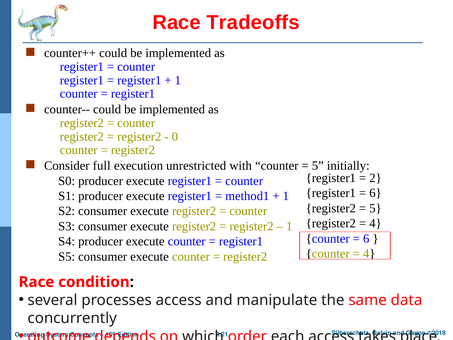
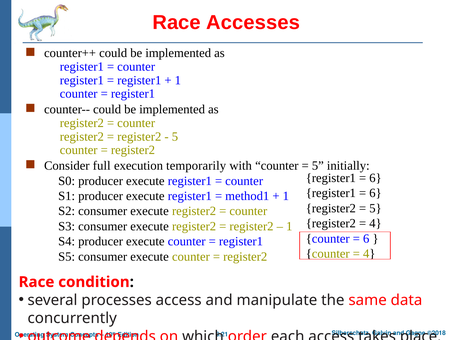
Tradeoffs: Tradeoffs -> Accesses
0 at (175, 136): 0 -> 5
unrestricted: unrestricted -> temporarily
2 at (375, 178): 2 -> 6
